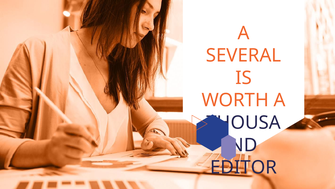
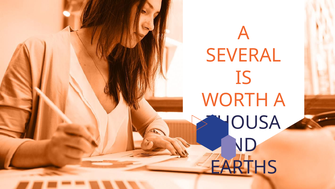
EDITOR: EDITOR -> EARTHS
